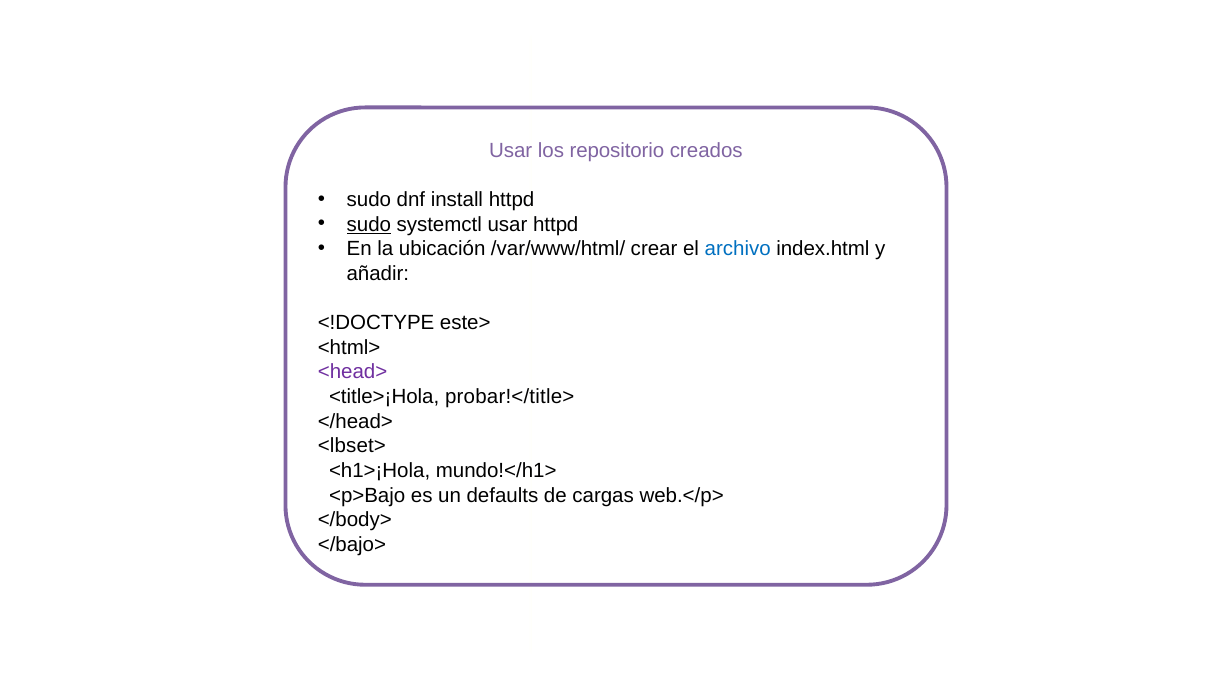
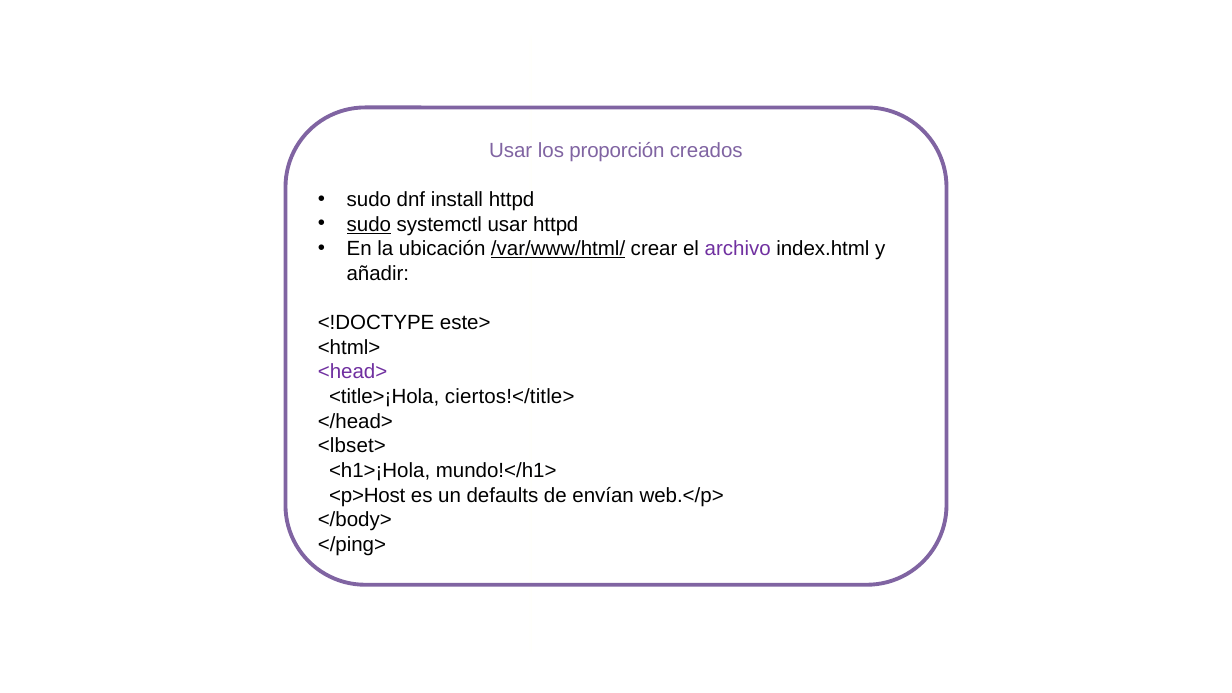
repositorio: repositorio -> proporción
/var/www/html/ underline: none -> present
archivo colour: blue -> purple
probar!</title>: probar!</title> -> ciertos!</title>
<p>Bajo: <p>Bajo -> <p>Host
cargas: cargas -> envían
</bajo>: </bajo> -> </ping>
